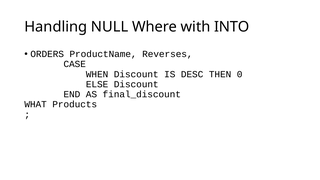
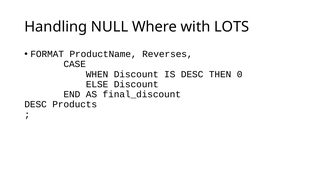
INTO: INTO -> LOTS
ORDERS: ORDERS -> FORMAT
WHAT at (36, 104): WHAT -> DESC
